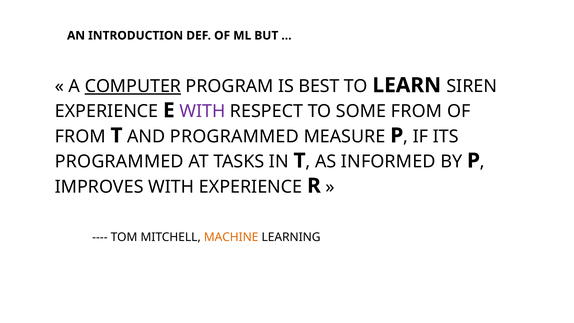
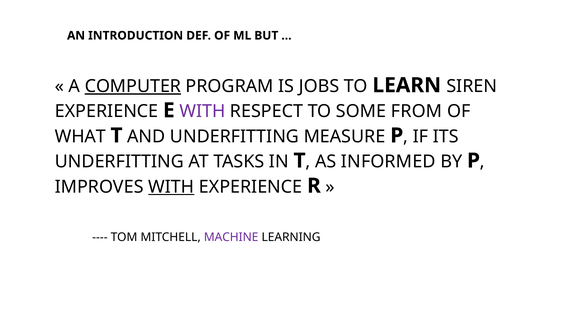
BEST: BEST -> JOBS
FROM at (80, 136): FROM -> WHAT
AND PROGRAMMED: PROGRAMMED -> UNDERFITTING
PROGRAMMED at (119, 162): PROGRAMMED -> UNDERFITTING
WITH at (171, 187) underline: none -> present
MACHINE colour: orange -> purple
